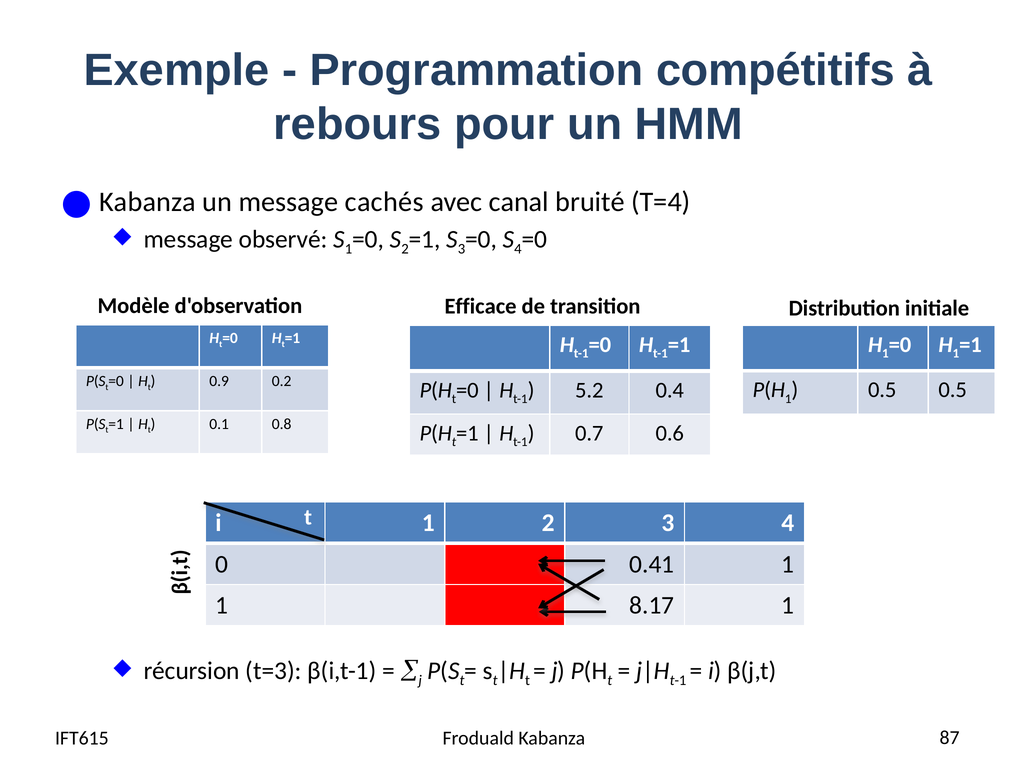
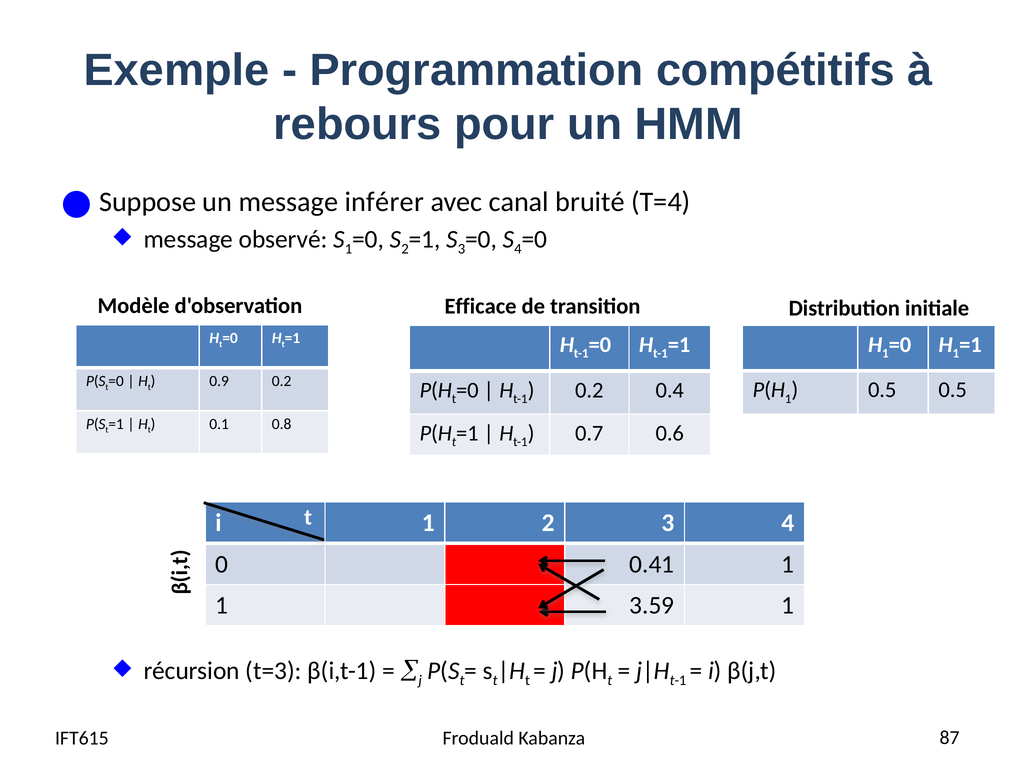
Kabanza at (148, 202): Kabanza -> Suppose
cachés: cachés -> inférer
5.2 at (589, 390): 5.2 -> 0.2
8.17: 8.17 -> 3.59
